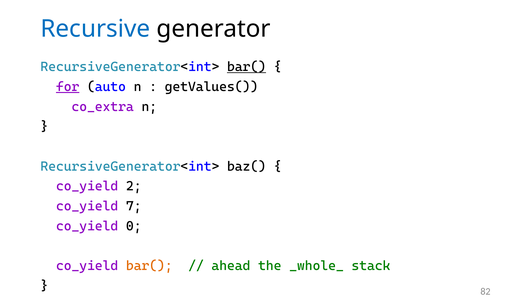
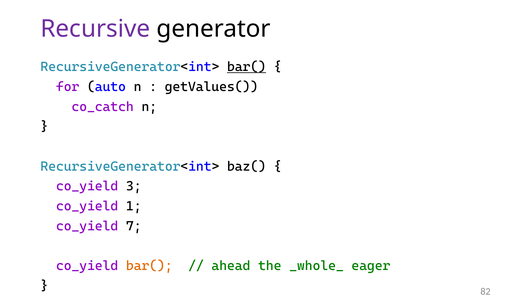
Recursive colour: blue -> purple
for underline: present -> none
co_extra: co_extra -> co_catch
2: 2 -> 3
7: 7 -> 1
0: 0 -> 7
stack: stack -> eager
